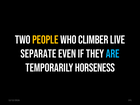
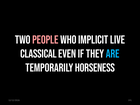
PEOPLE colour: yellow -> pink
CLIMBER: CLIMBER -> IMPLICIT
SEPARATE: SEPARATE -> CLASSICAL
